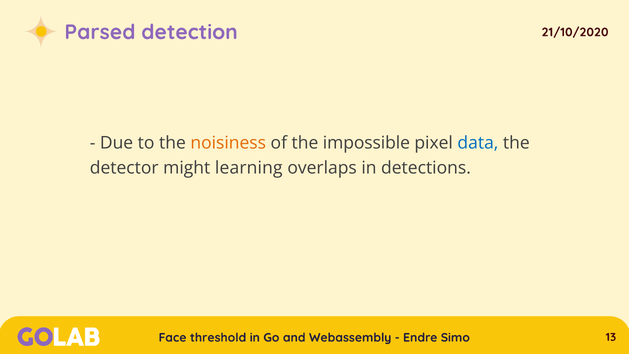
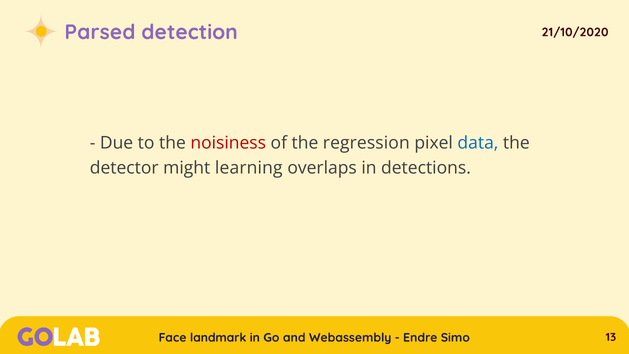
noisiness colour: orange -> red
impossible: impossible -> regression
threshold: threshold -> landmark
